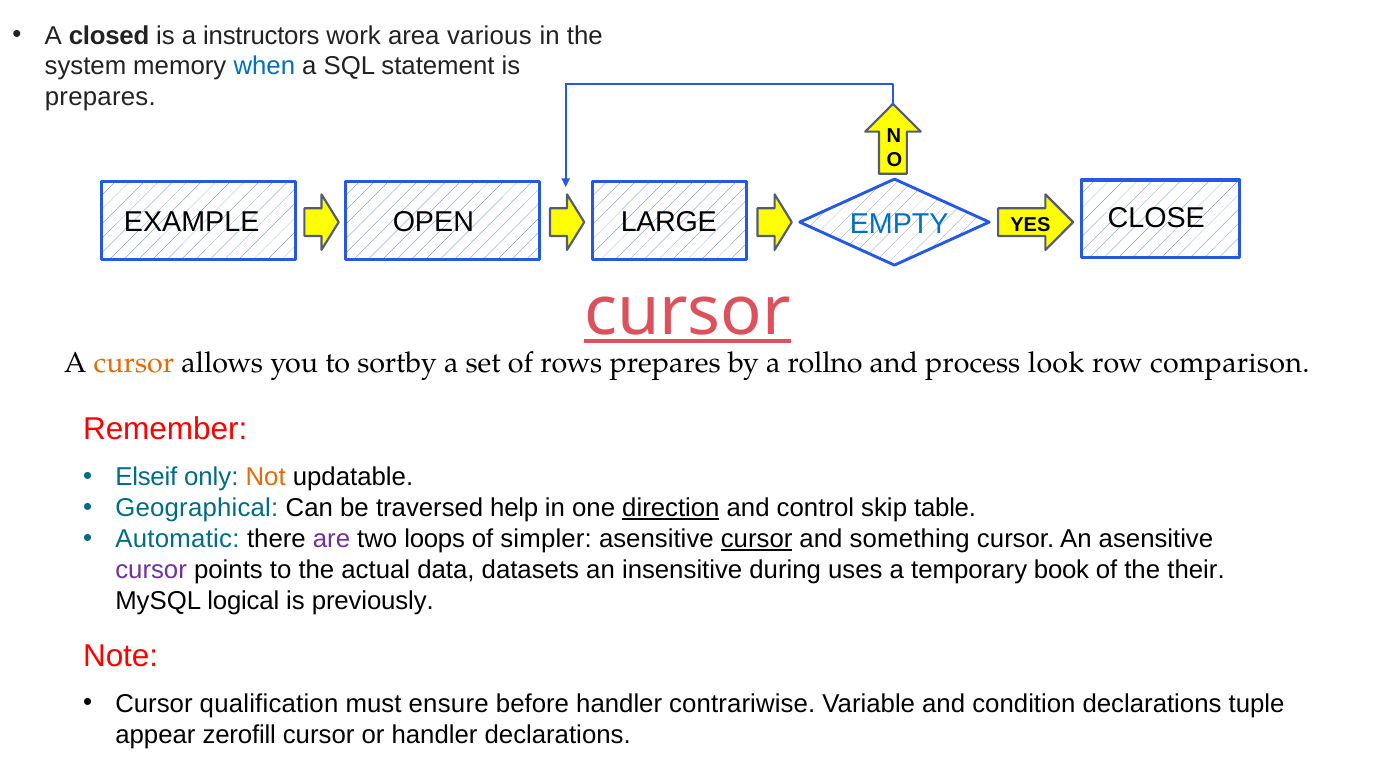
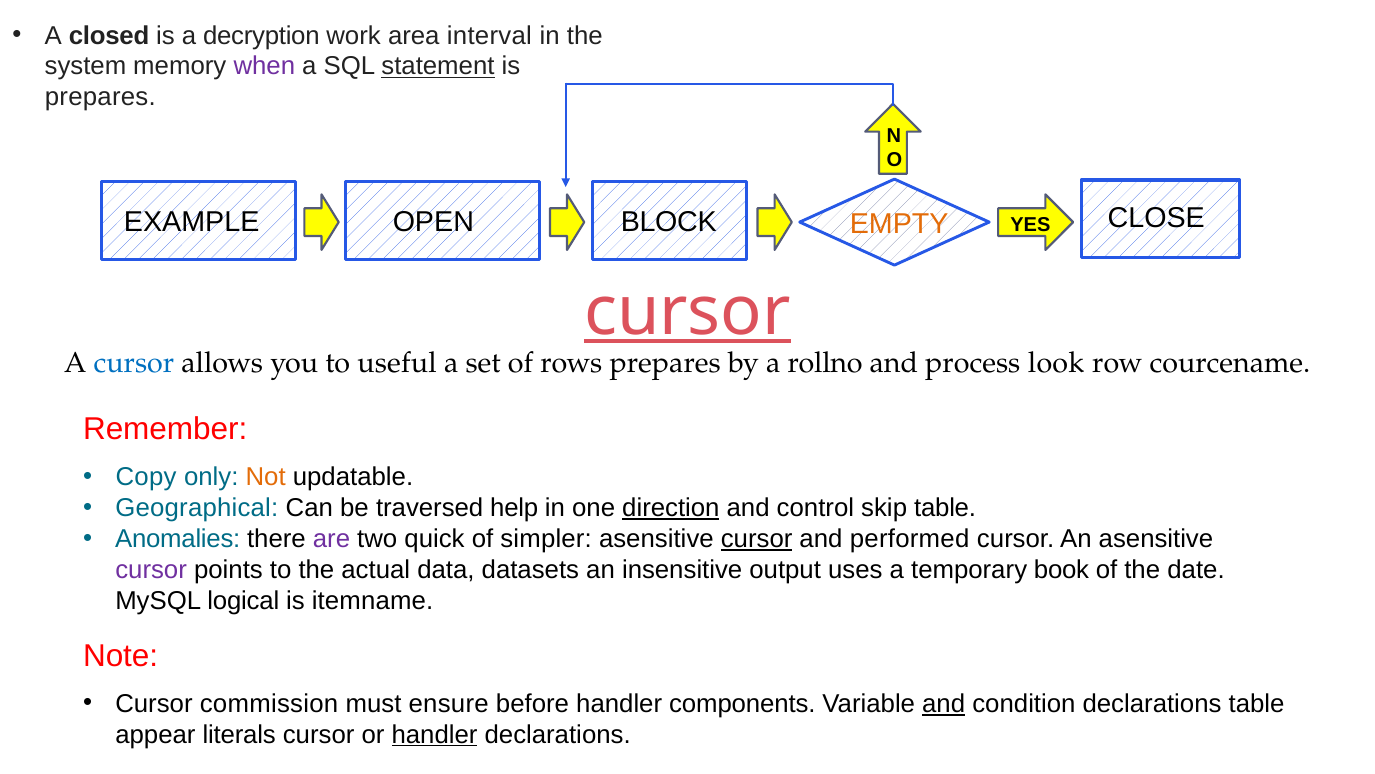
instructors: instructors -> decryption
various: various -> interval
when colour: blue -> purple
statement underline: none -> present
LARGE: LARGE -> BLOCK
EMPTY colour: blue -> orange
cursor at (134, 362) colour: orange -> blue
sortby: sortby -> useful
comparison: comparison -> courcename
Elseif: Elseif -> Copy
Automatic: Automatic -> Anomalies
loops: loops -> quick
something: something -> performed
during: during -> output
their: their -> date
previously: previously -> itemname
qualification: qualification -> commission
contrariwise: contrariwise -> components
and at (944, 703) underline: none -> present
declarations tuple: tuple -> table
zerofill: zerofill -> literals
handler at (435, 734) underline: none -> present
